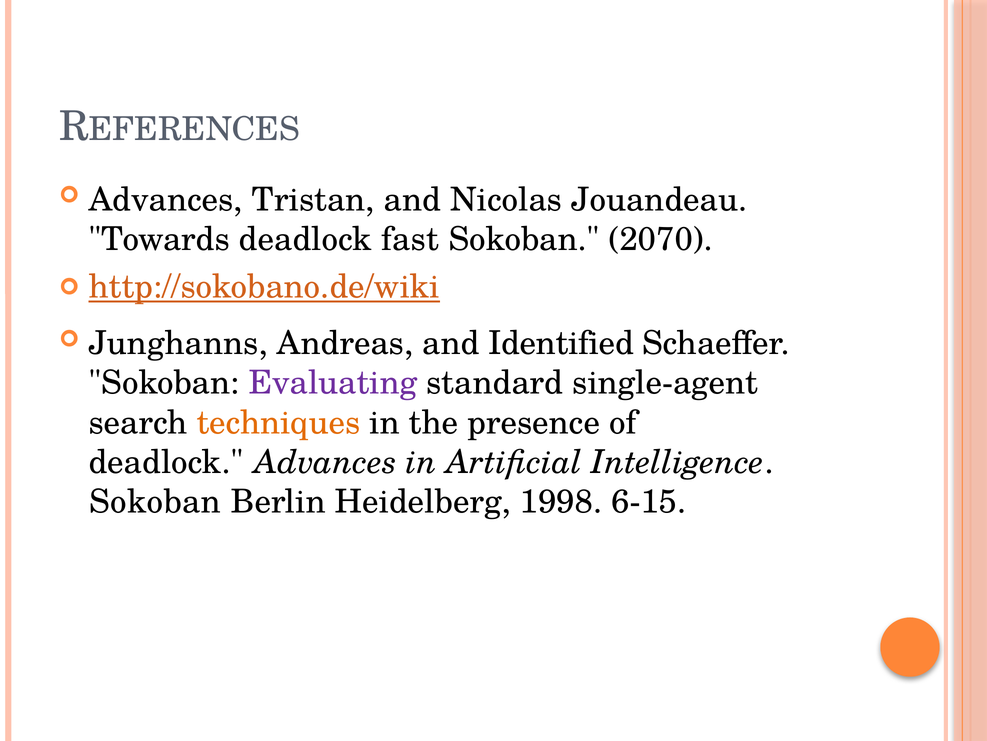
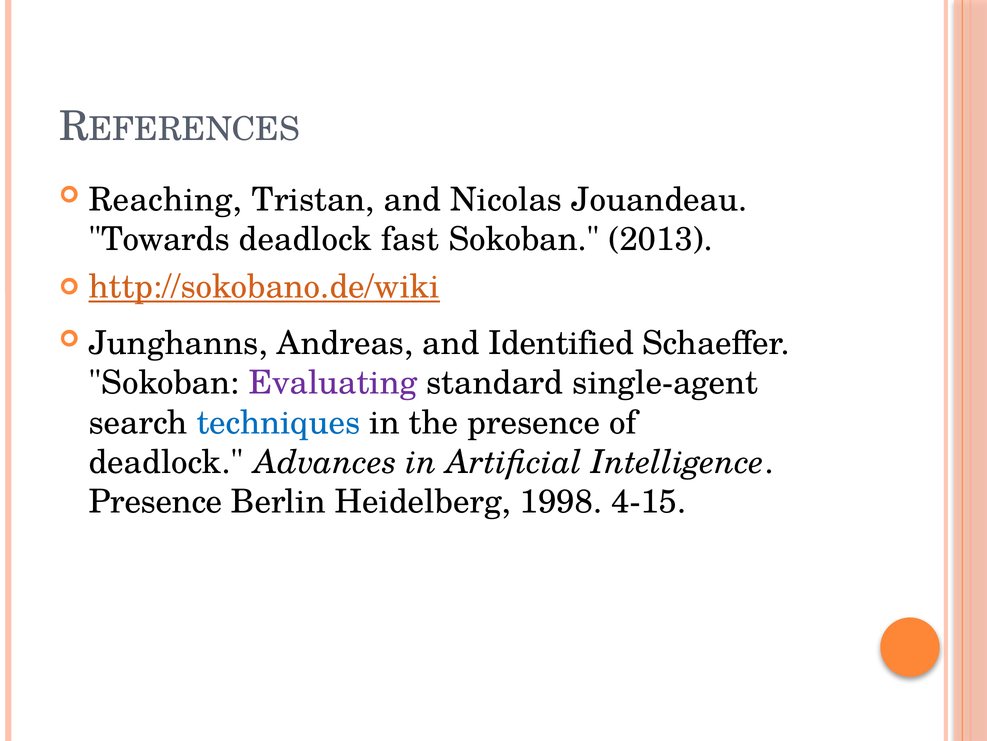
Advances at (166, 200): Advances -> Reaching
2070: 2070 -> 2013
techniques colour: orange -> blue
Sokoban at (155, 501): Sokoban -> Presence
6-15: 6-15 -> 4-15
